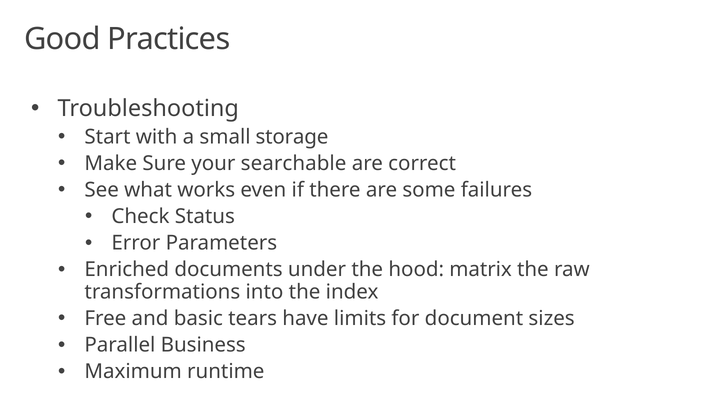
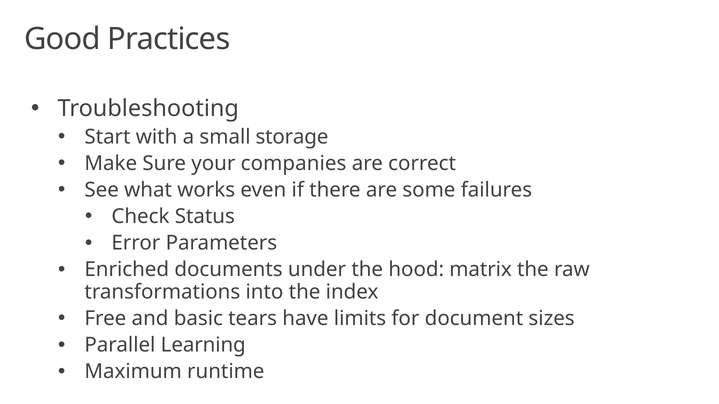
searchable: searchable -> companies
Business: Business -> Learning
